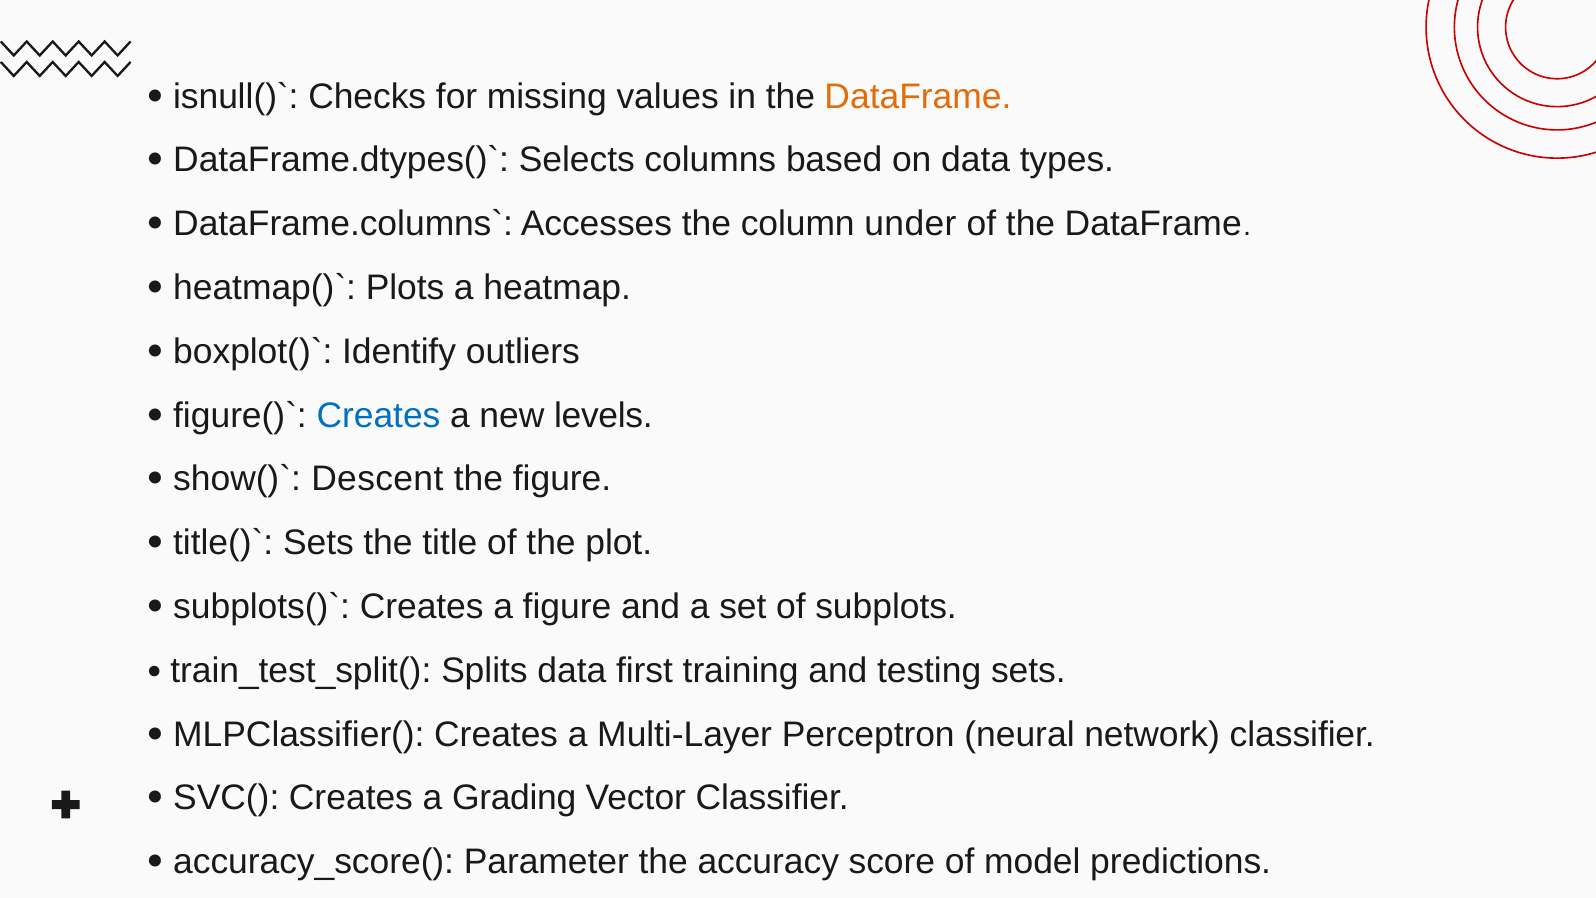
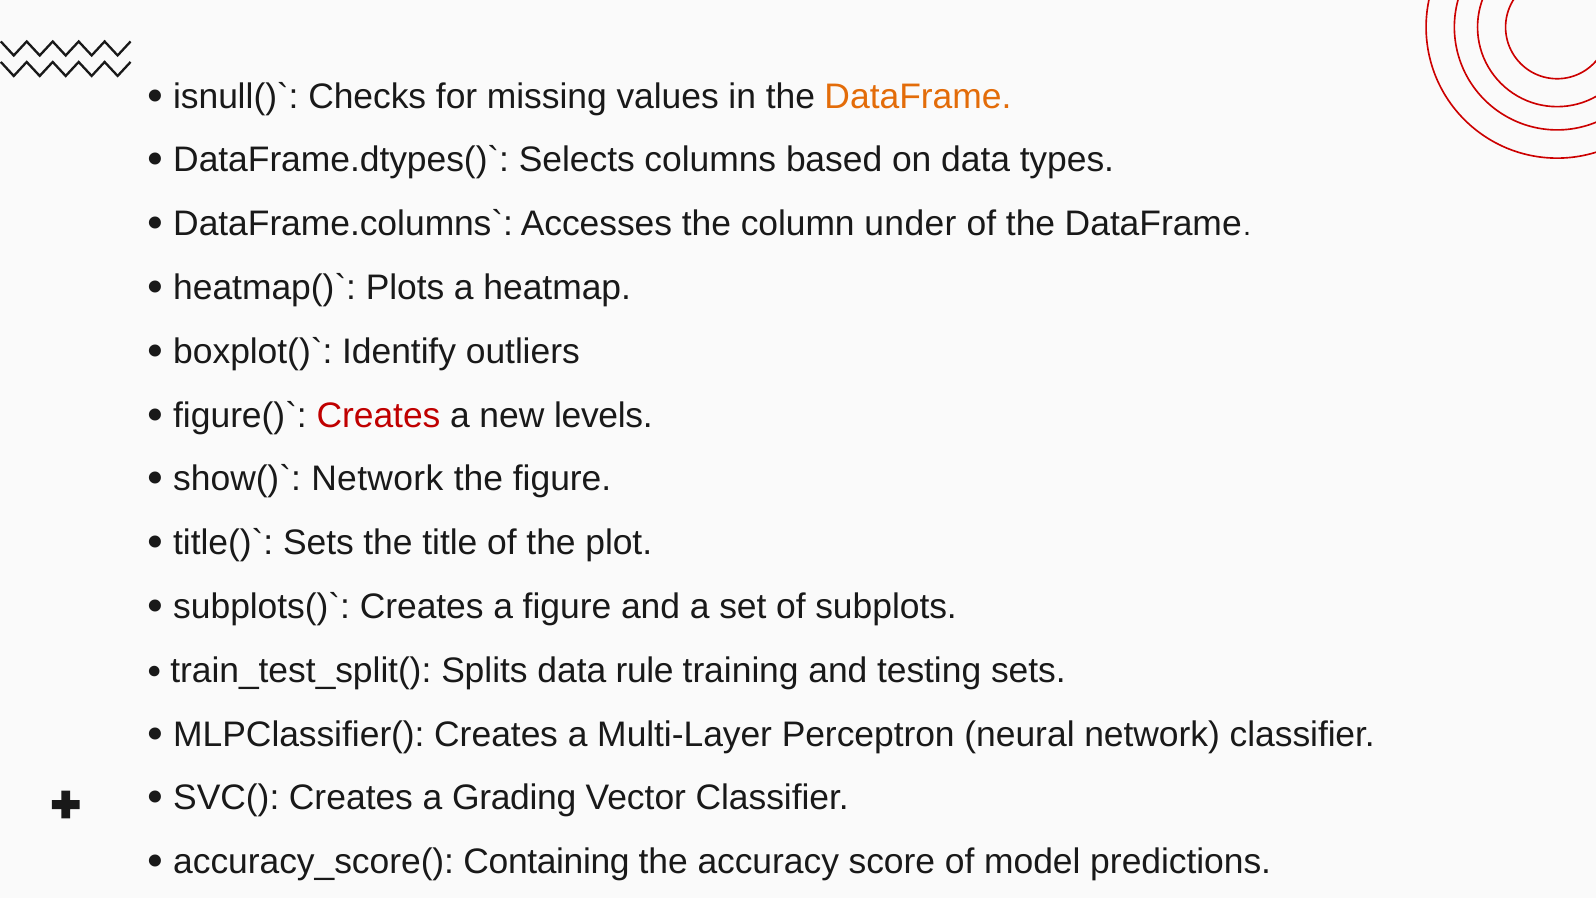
Creates at (378, 415) colour: blue -> red
Descent at (377, 479): Descent -> Network
first: first -> rule
Parameter: Parameter -> Containing
